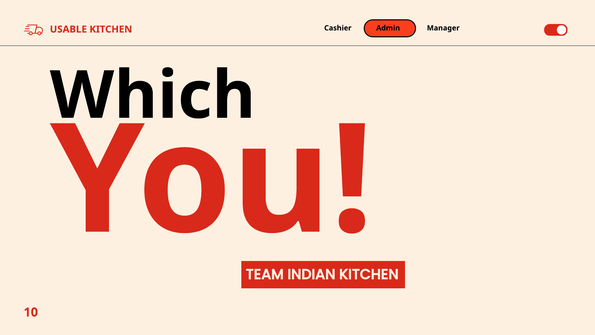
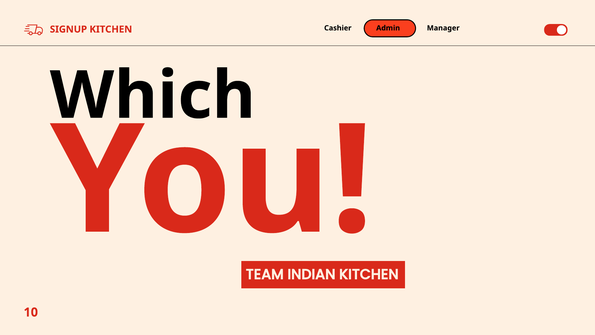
USABLE: USABLE -> SIGNUP
